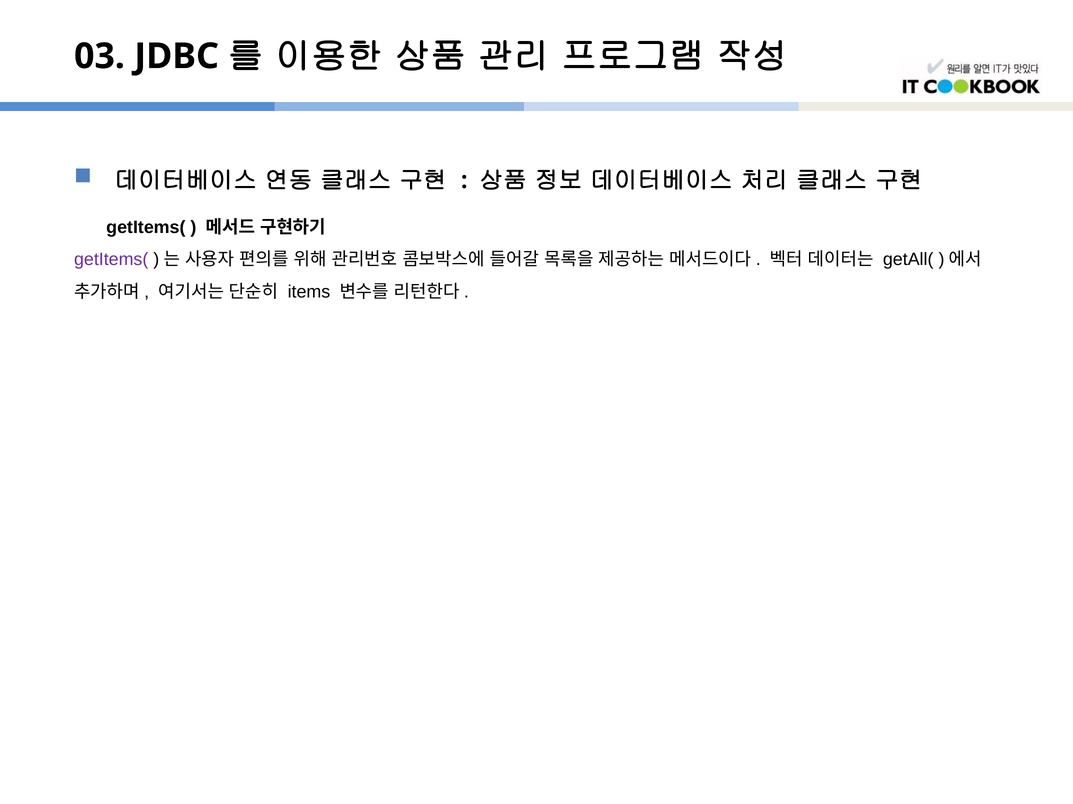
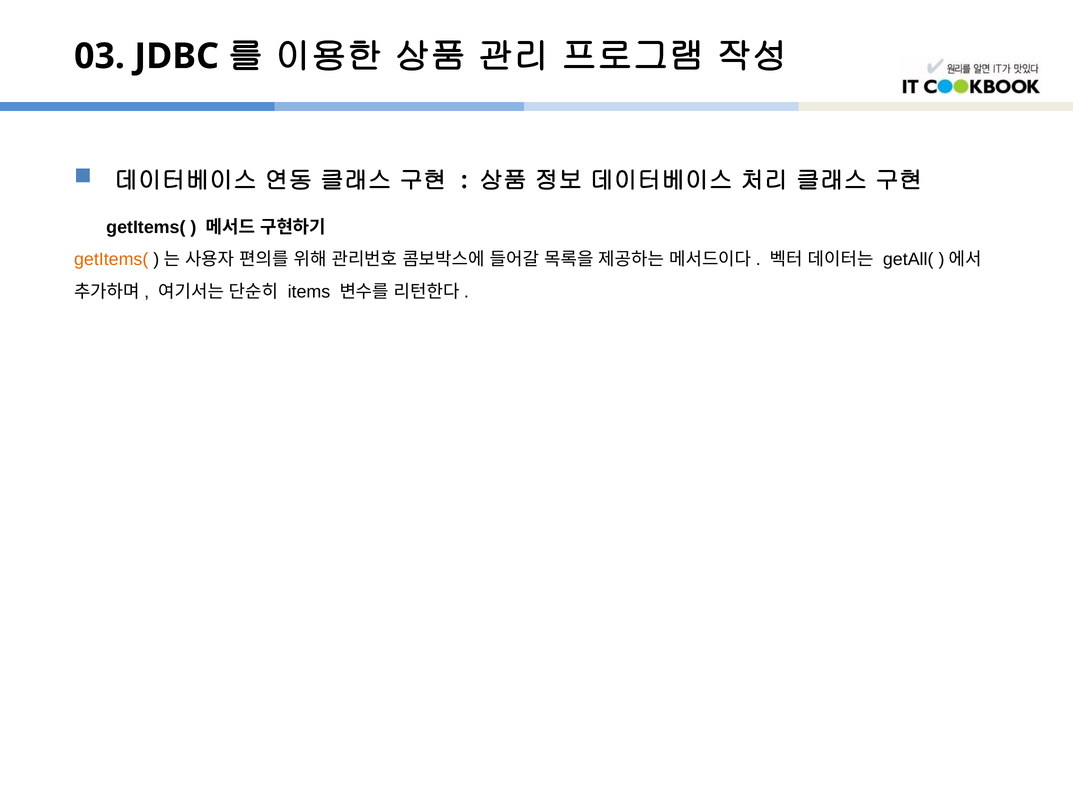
getItems( at (111, 260) colour: purple -> orange
